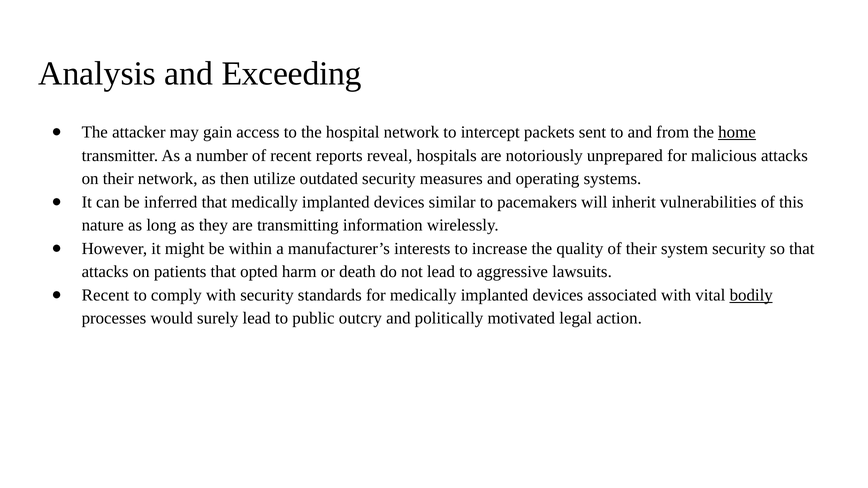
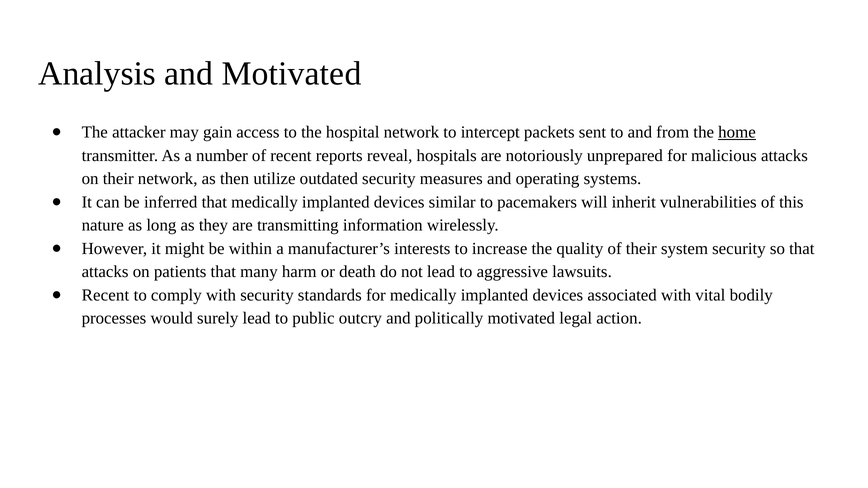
and Exceeding: Exceeding -> Motivated
opted: opted -> many
bodily underline: present -> none
